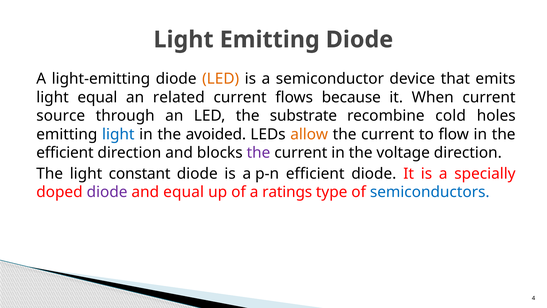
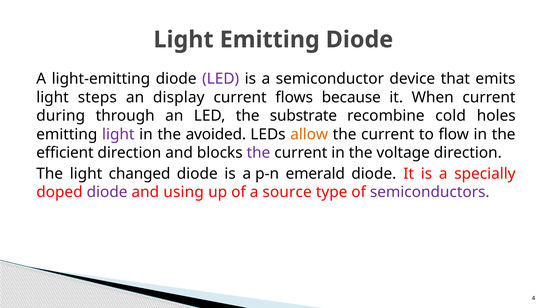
LED at (221, 79) colour: orange -> purple
light equal: equal -> steps
related: related -> display
source: source -> during
light at (118, 134) colour: blue -> purple
constant: constant -> changed
p-n efficient: efficient -> emerald
and equal: equal -> using
ratings: ratings -> source
semiconductors colour: blue -> purple
